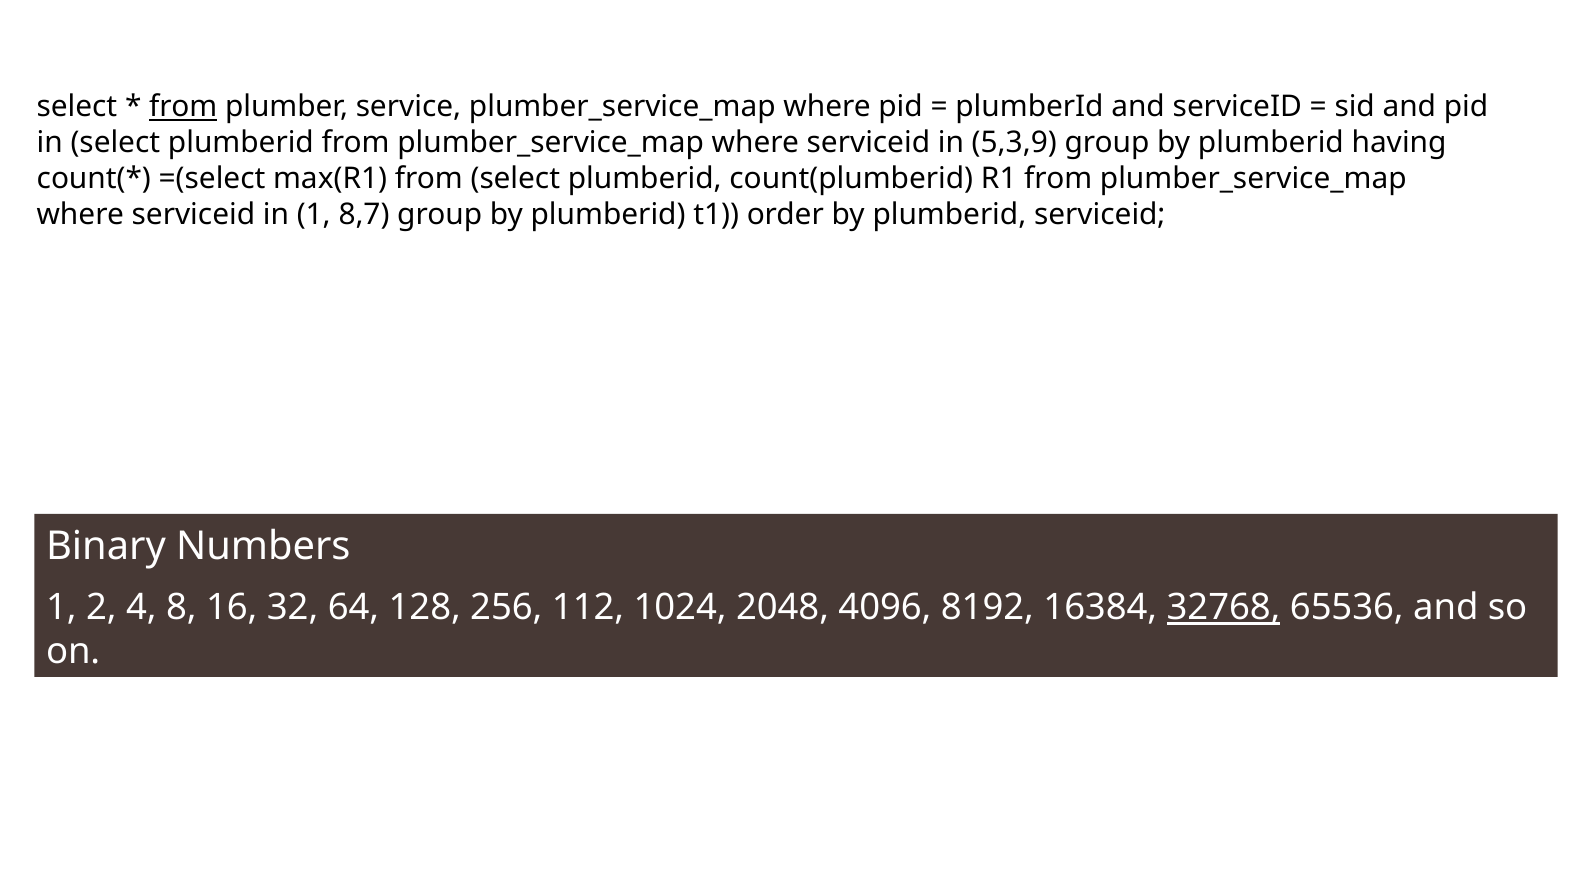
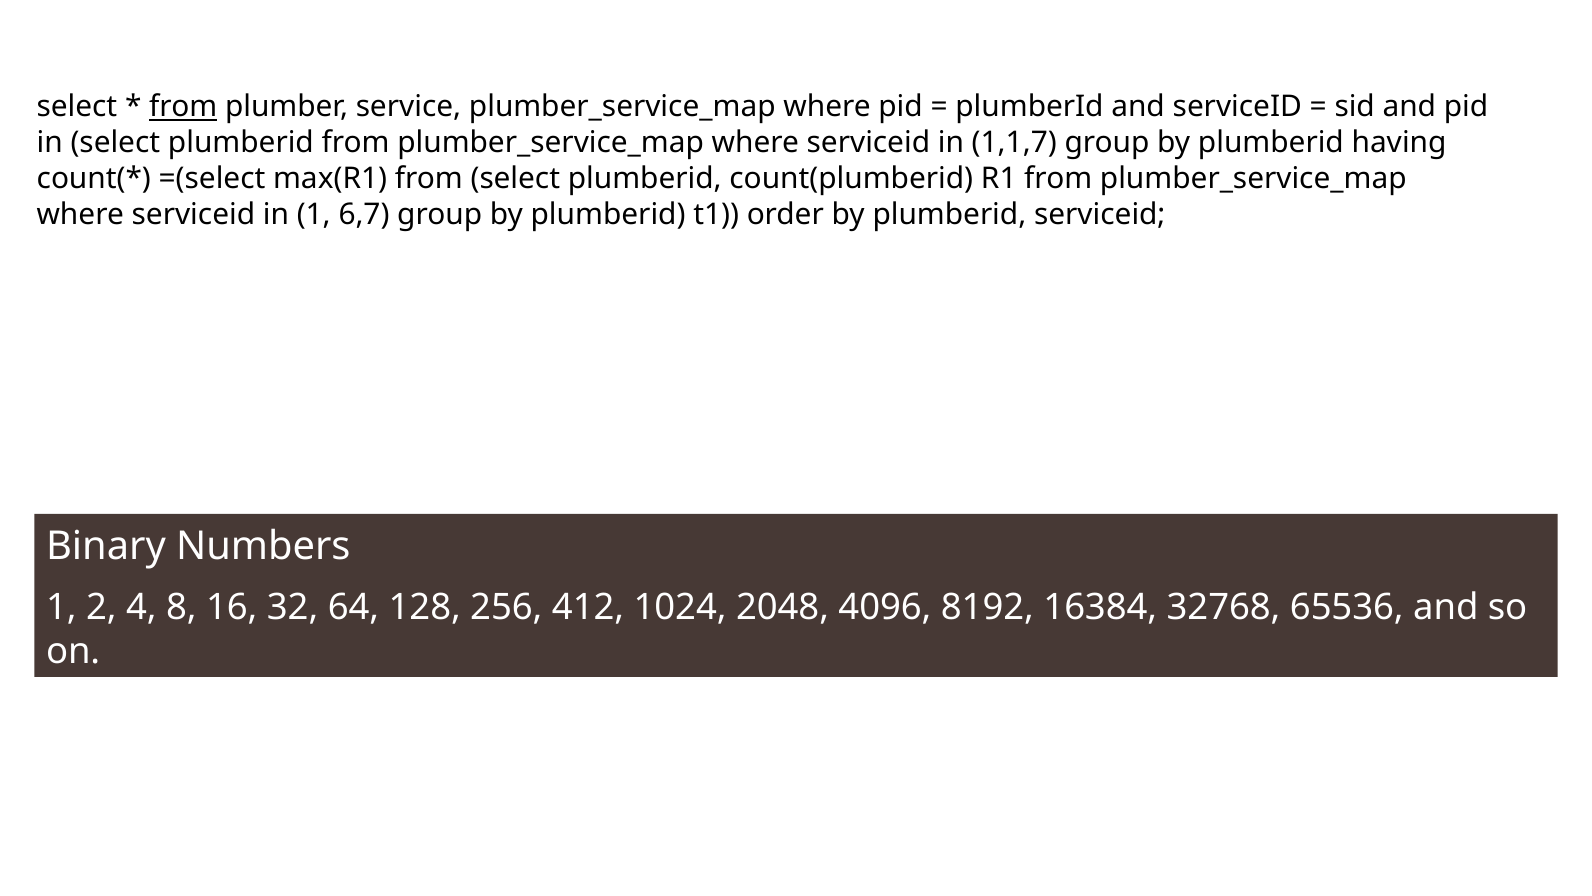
5,3,9: 5,3,9 -> 1,1,7
8,7: 8,7 -> 6,7
112: 112 -> 412
32768 underline: present -> none
